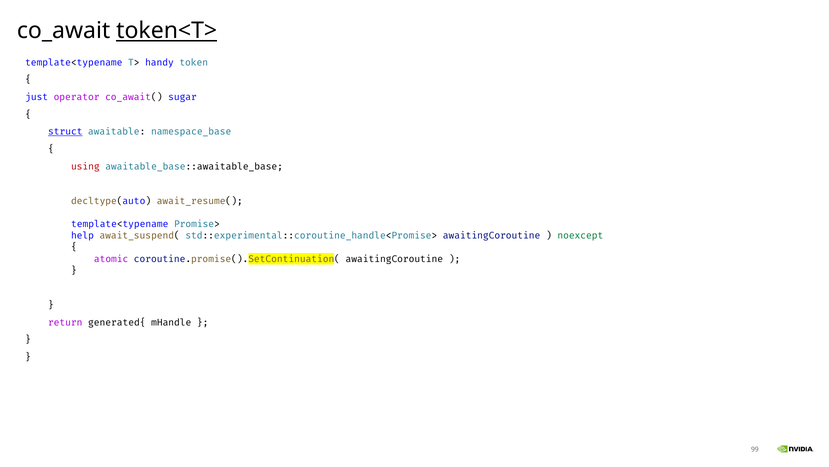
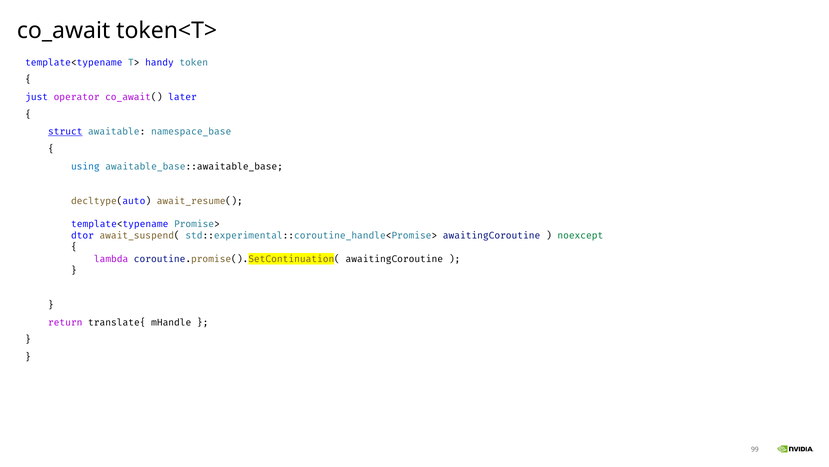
token<T> underline: present -> none
sugar: sugar -> later
using colour: red -> blue
help: help -> dtor
atomic: atomic -> lambda
generated{: generated{ -> translate{
